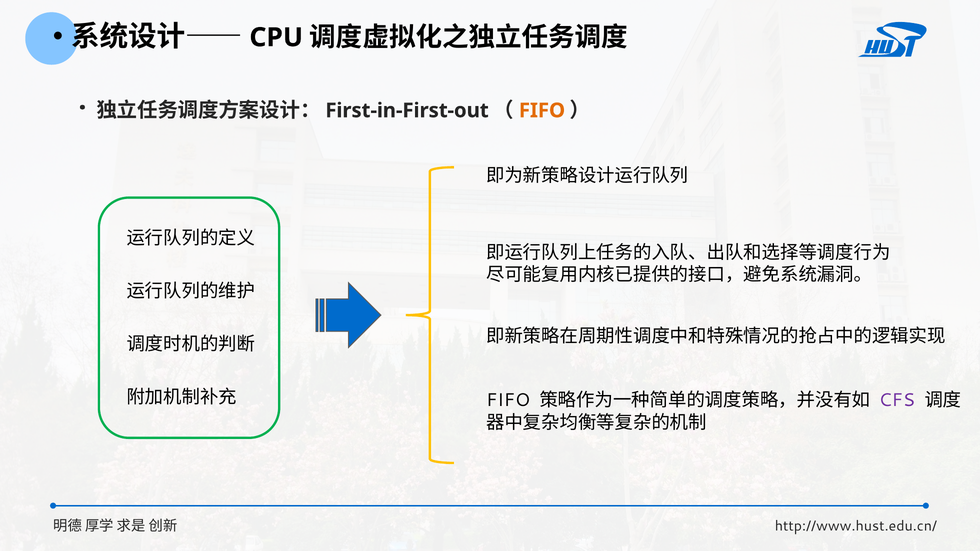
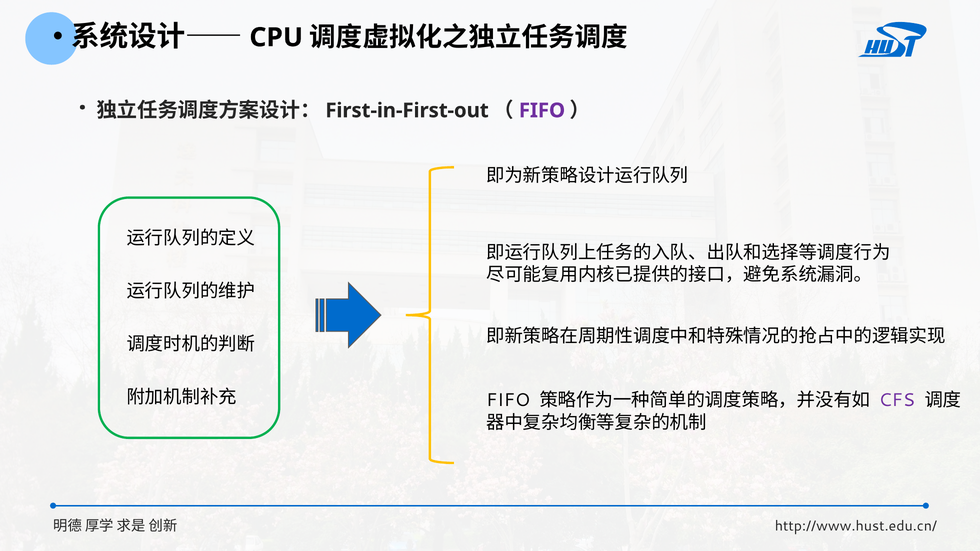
FIFO at (542, 111) colour: orange -> purple
